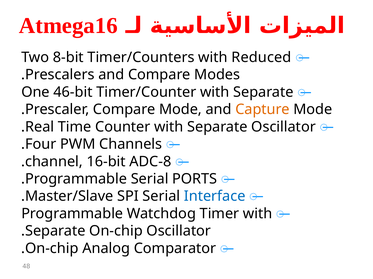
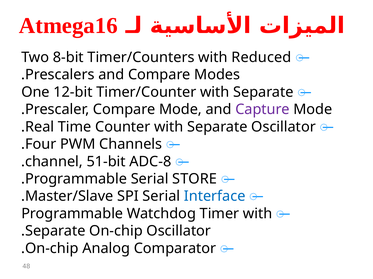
46-bit: 46-bit -> 12-bit
Capture colour: orange -> purple
16-bit: 16-bit -> 51-bit
PORTS: PORTS -> STORE
